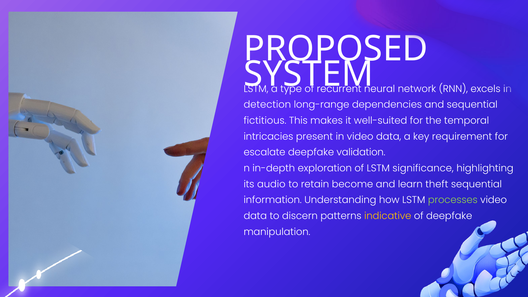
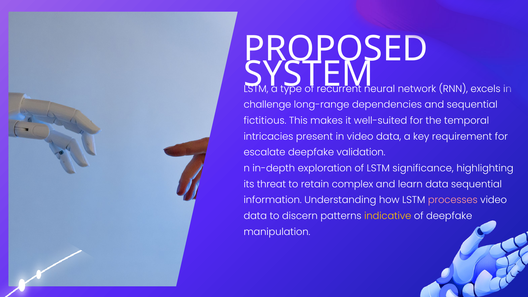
detection: detection -> challenge
audio: audio -> threat
become: become -> complex
learn theft: theft -> data
processes colour: light green -> pink
